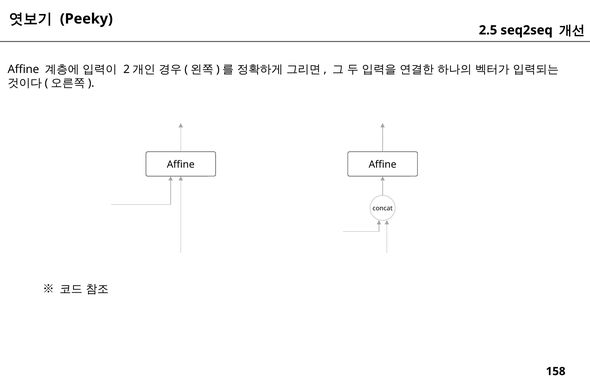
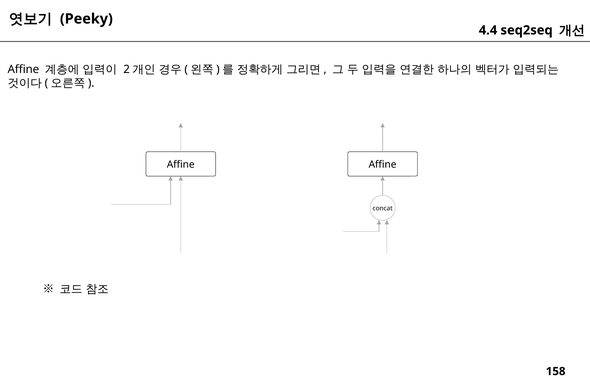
2.5: 2.5 -> 4.4
